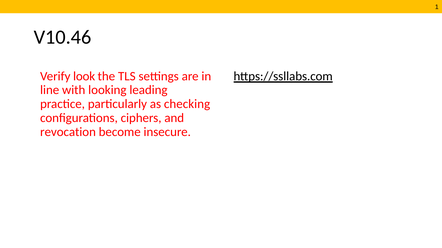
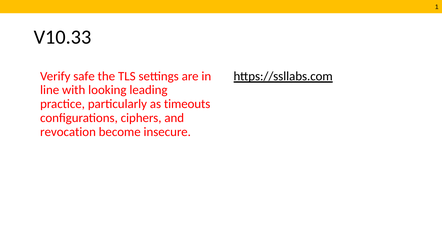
V10.46: V10.46 -> V10.33
look: look -> safe
checking: checking -> timeouts
